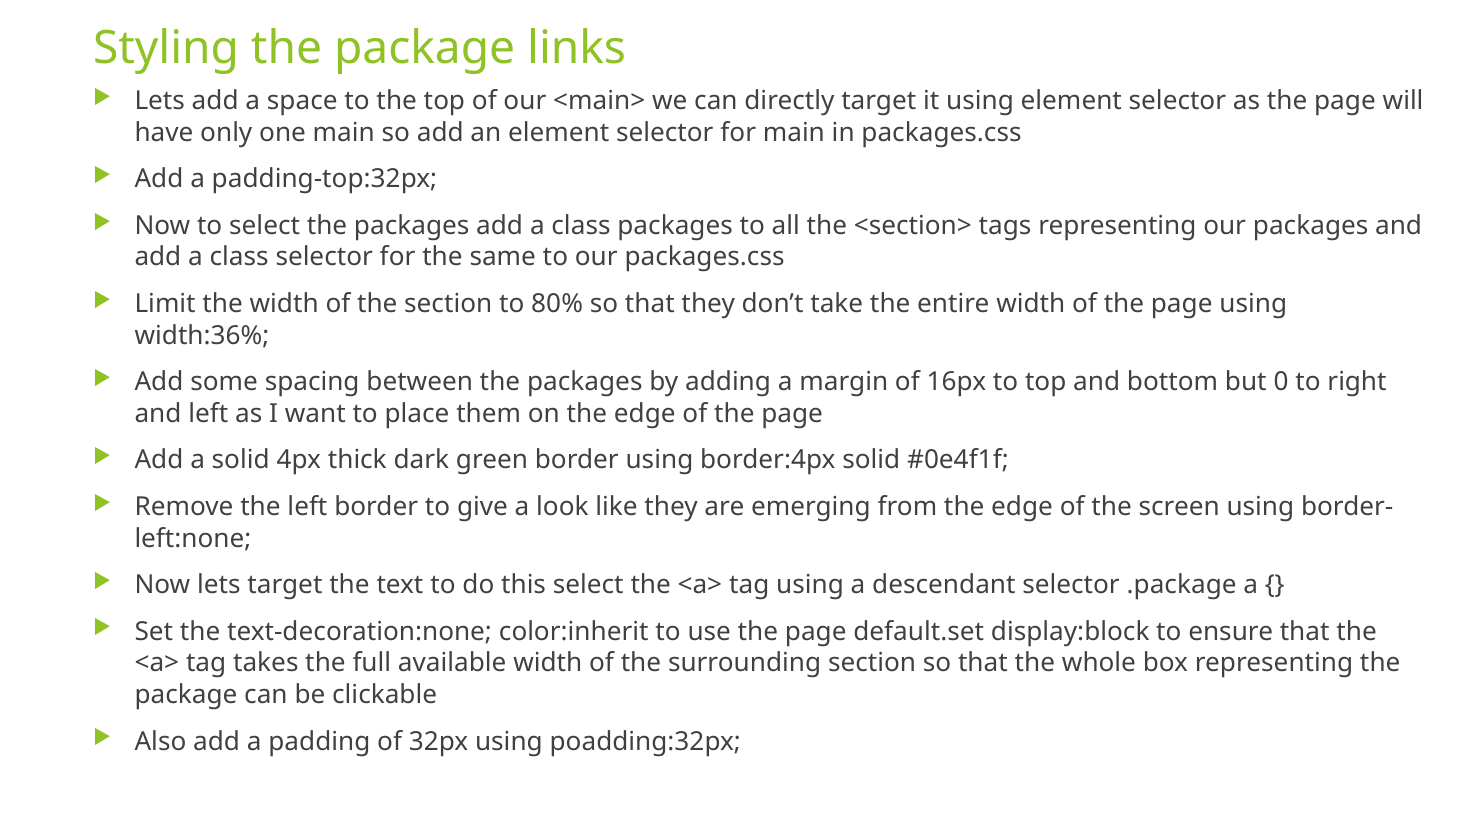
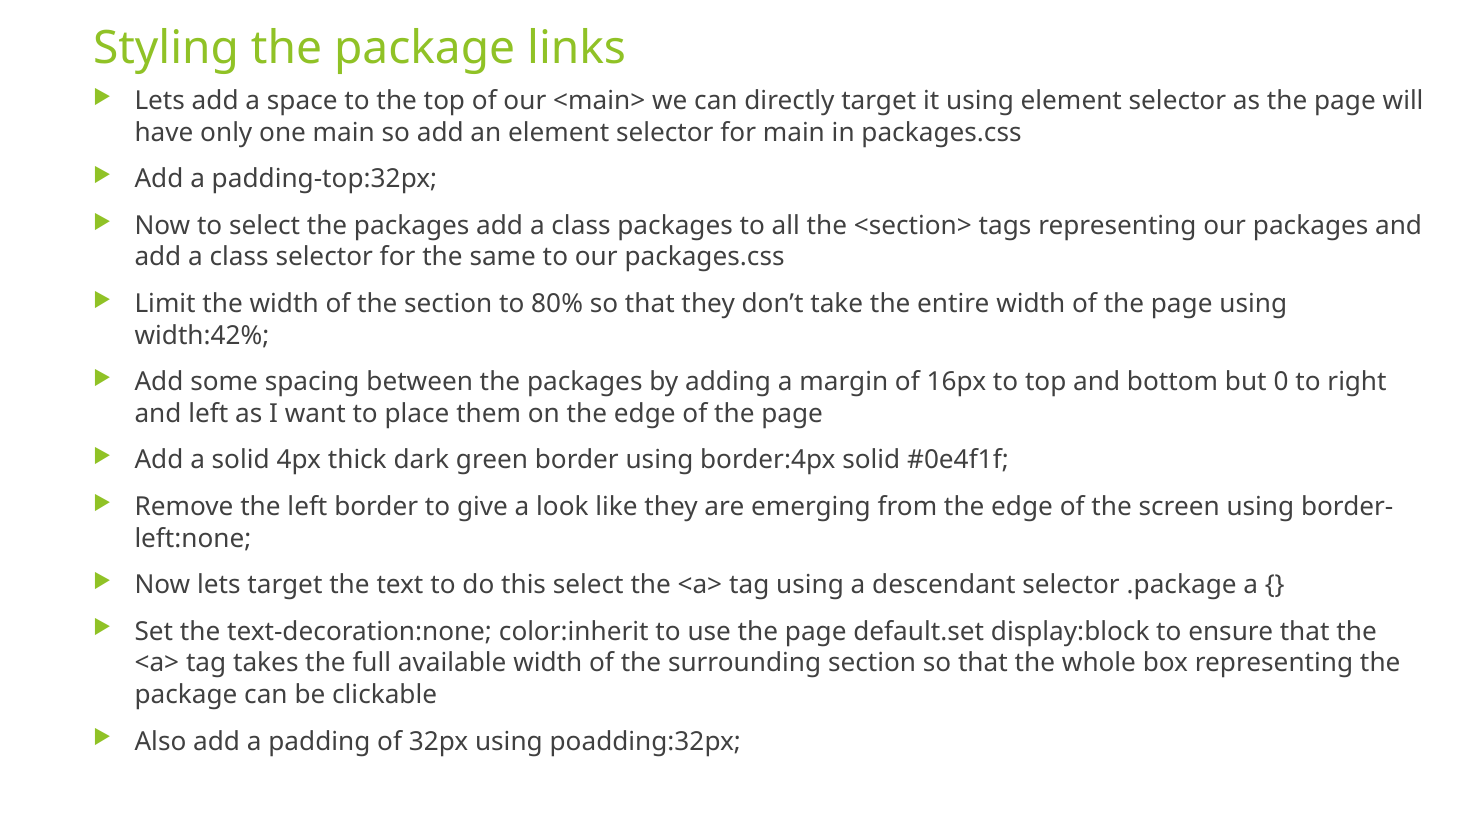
width:36%: width:36% -> width:42%
